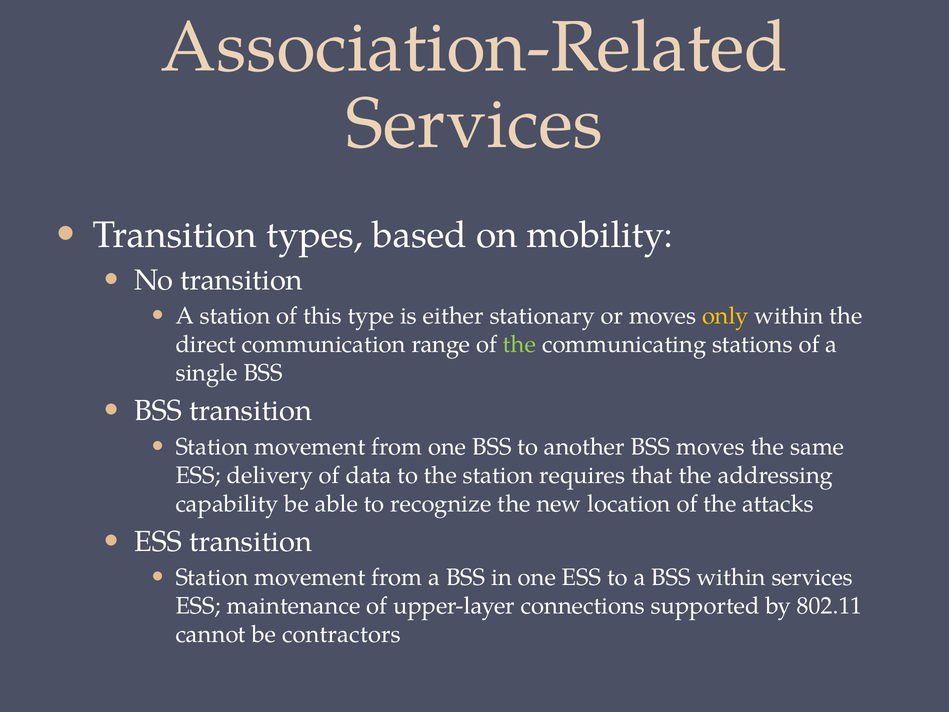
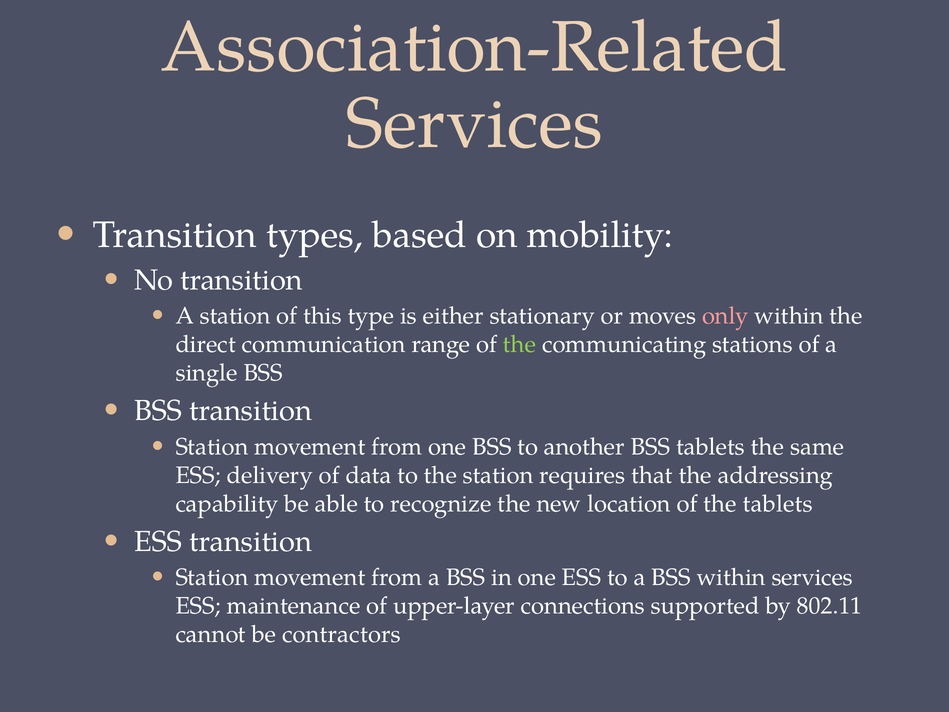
only colour: yellow -> pink
BSS moves: moves -> tablets
the attacks: attacks -> tablets
